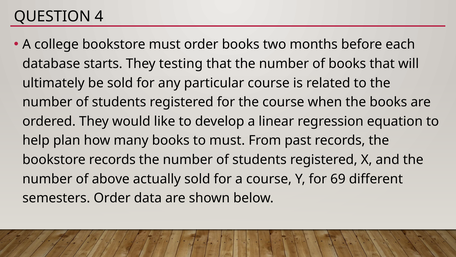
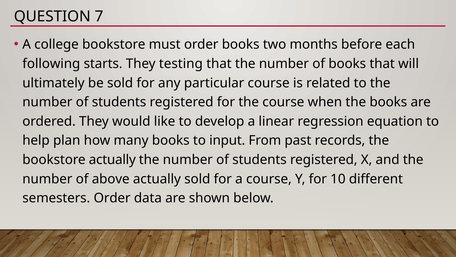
4: 4 -> 7
database: database -> following
to must: must -> input
bookstore records: records -> actually
69: 69 -> 10
